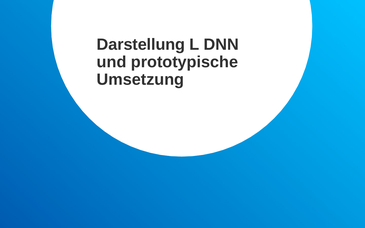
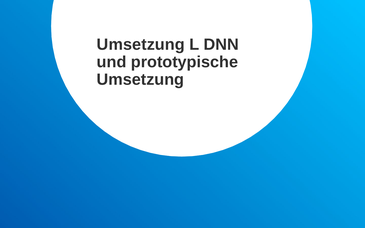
Darstellung at (141, 45): Darstellung -> Umsetzung
